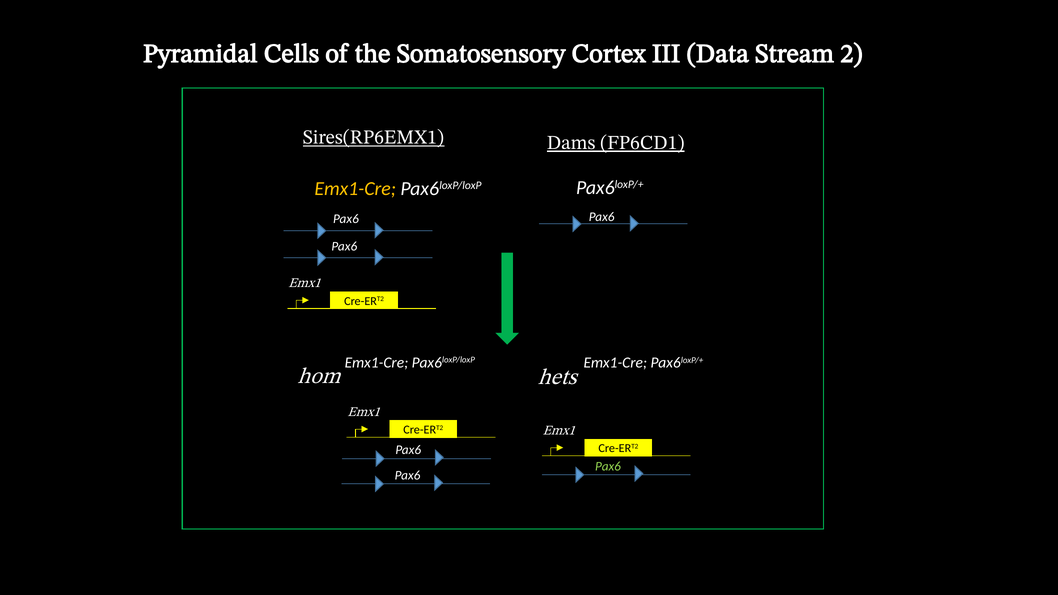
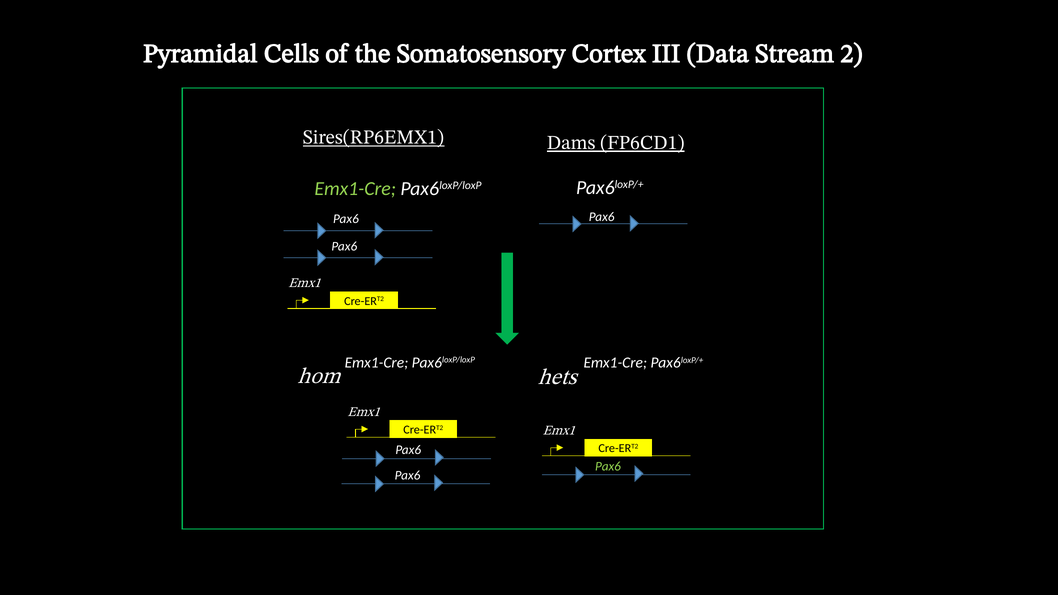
Emx1-Cre at (355, 189) colour: yellow -> light green
